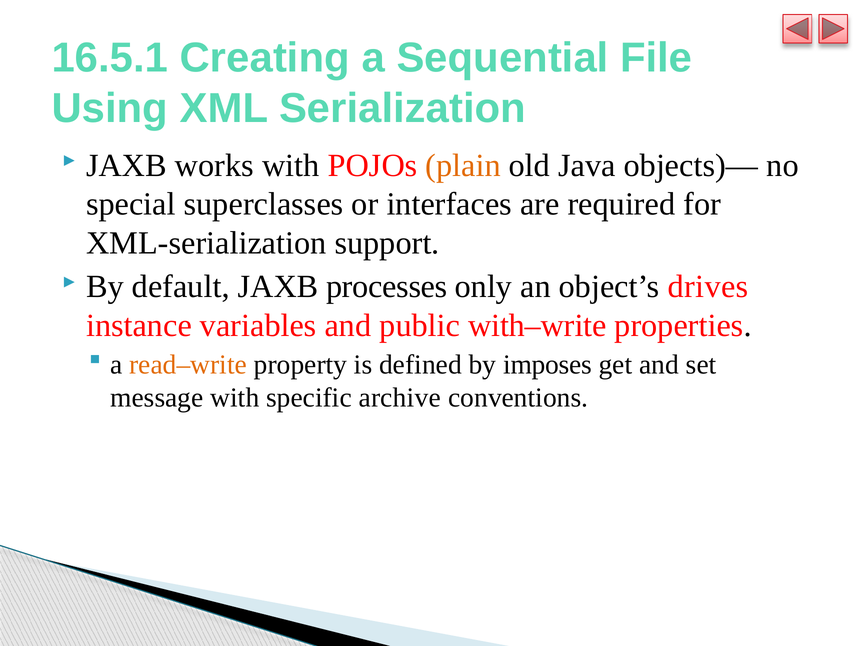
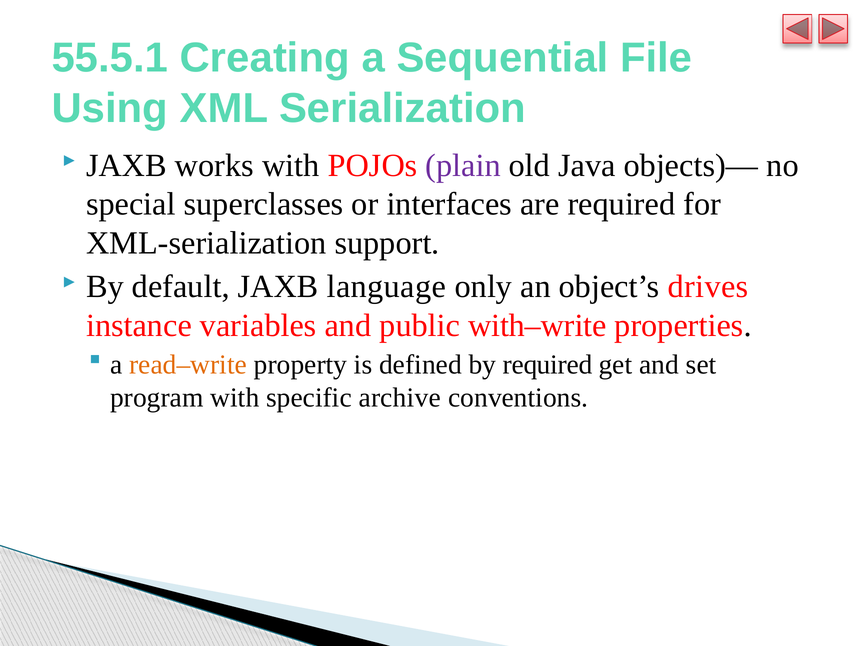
16.5.1: 16.5.1 -> 55.5.1
plain colour: orange -> purple
processes: processes -> language
by imposes: imposes -> required
message: message -> program
